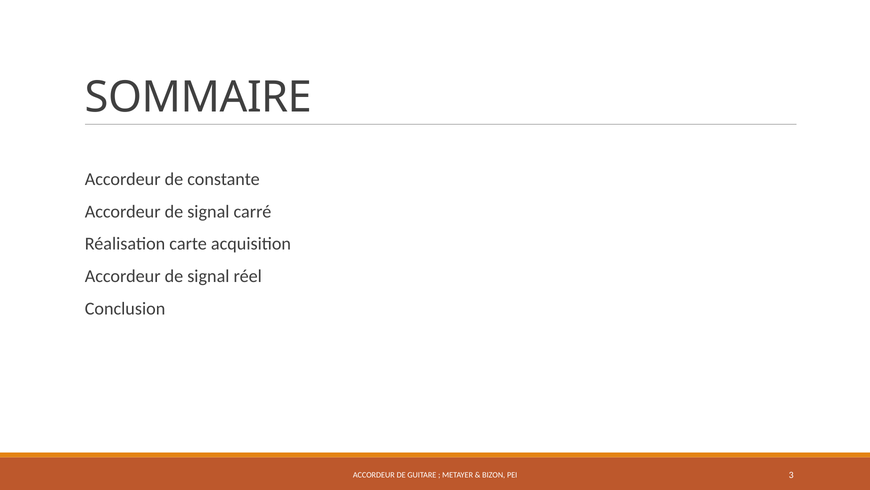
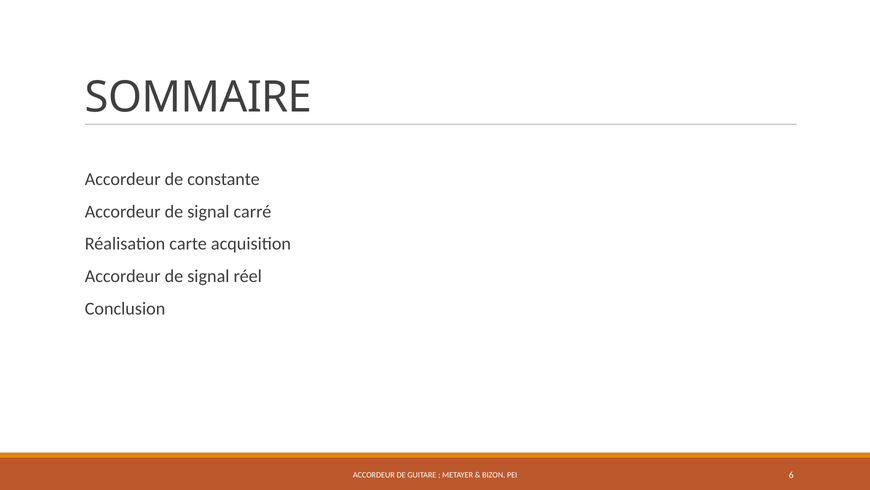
3: 3 -> 6
